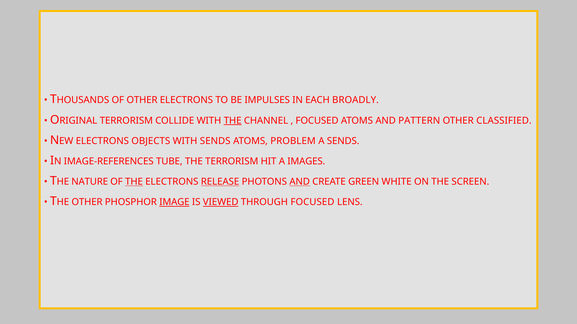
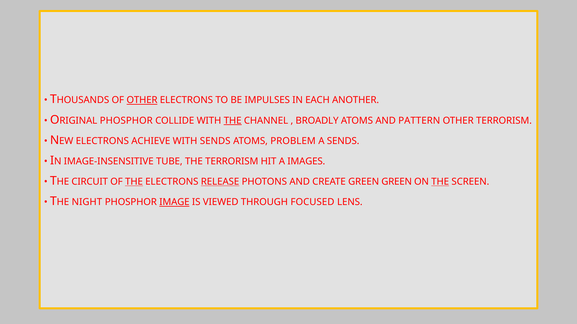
OTHER at (142, 100) underline: none -> present
BROADLY: BROADLY -> ANOTHER
TERRORISM at (126, 121): TERRORISM -> PHOSPHOR
FOCUSED at (317, 121): FOCUSED -> BROADLY
OTHER CLASSIFIED: CLASSIFIED -> TERRORISM
OBJECTS: OBJECTS -> ACHIEVE
IMAGE-REFERENCES: IMAGE-REFERENCES -> IMAGE-INSENSITIVE
NATURE: NATURE -> CIRCUIT
AND at (300, 182) underline: present -> none
GREEN WHITE: WHITE -> GREEN
THE at (440, 182) underline: none -> present
OTHER at (87, 203): OTHER -> NIGHT
VIEWED underline: present -> none
